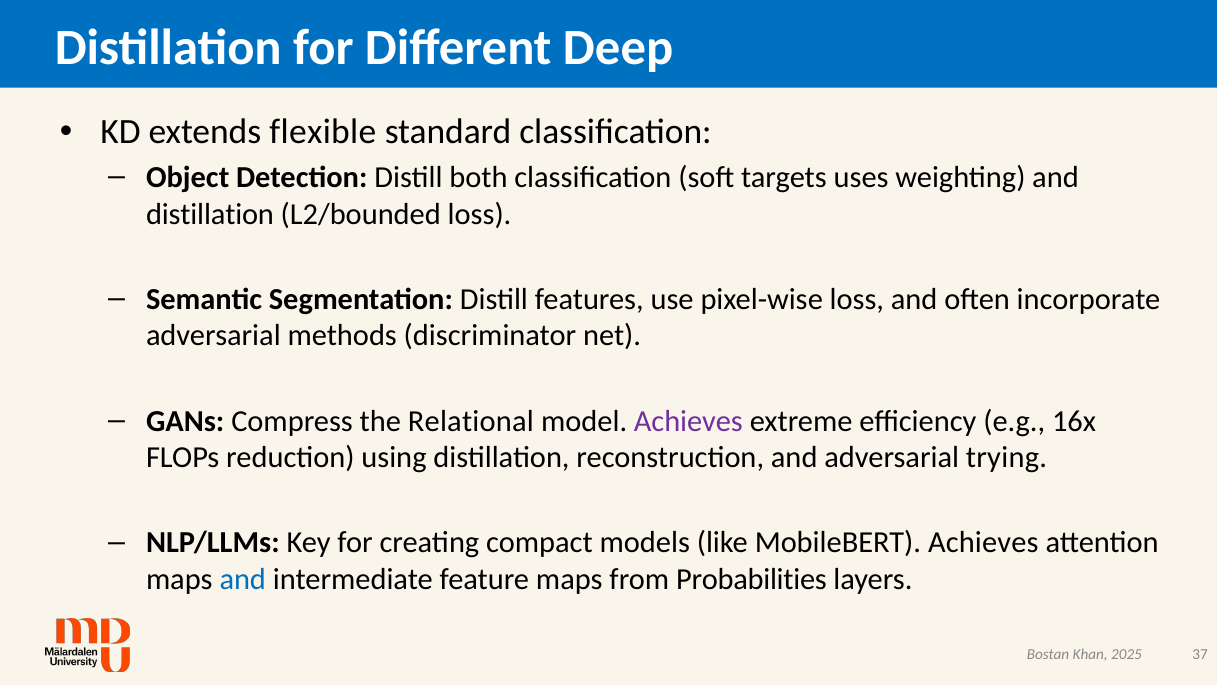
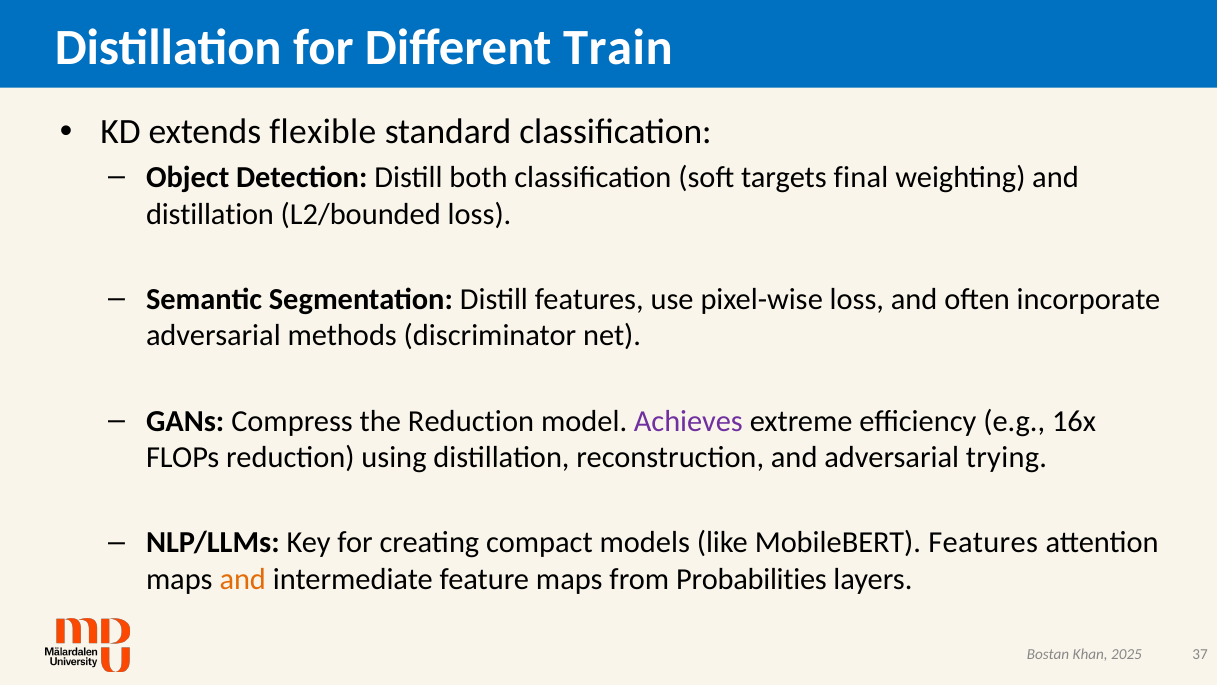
Deep: Deep -> Train
uses: uses -> final
the Relational: Relational -> Reduction
MobileBERT Achieves: Achieves -> Features
and at (243, 579) colour: blue -> orange
